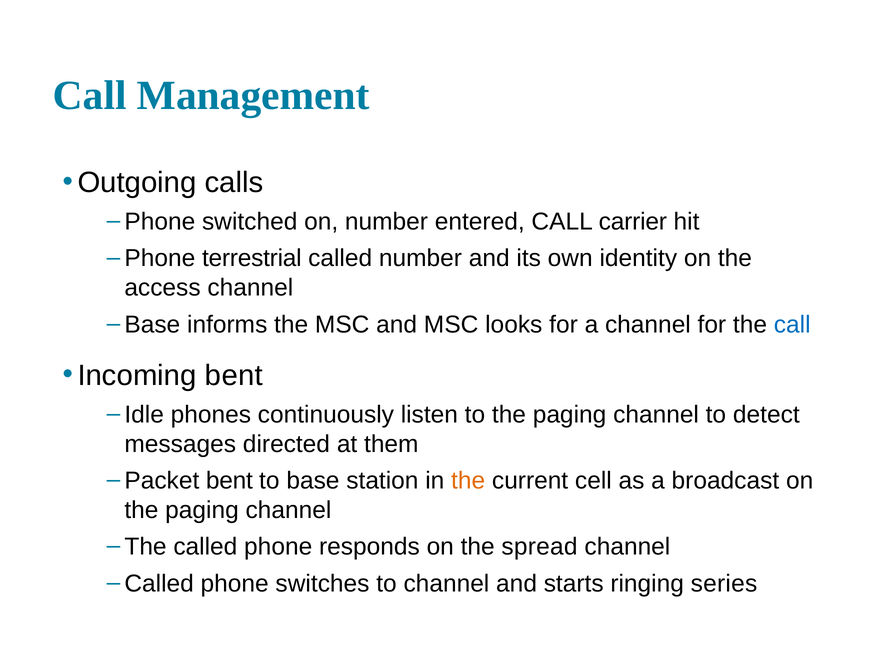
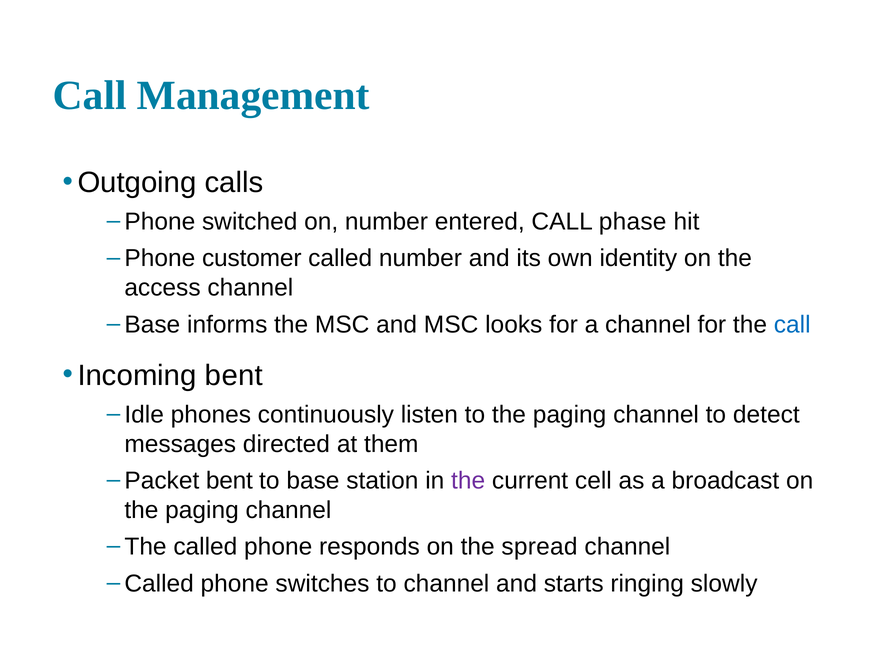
carrier: carrier -> phase
terrestrial: terrestrial -> customer
the at (468, 481) colour: orange -> purple
series: series -> slowly
